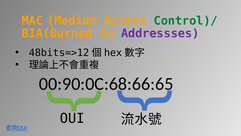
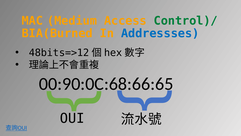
Addressses colour: purple -> blue
